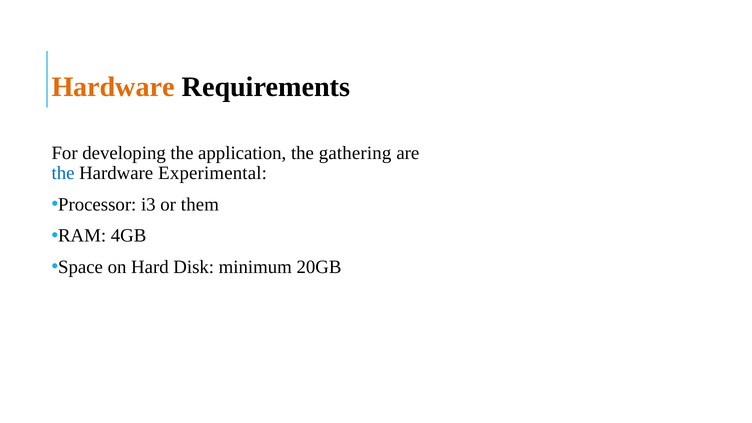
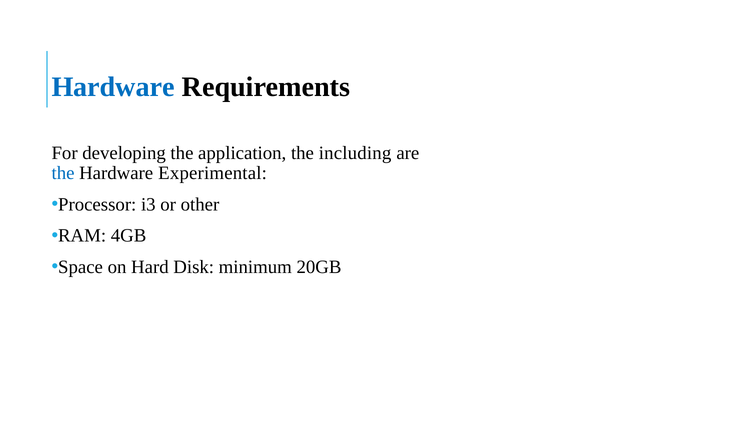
Hardware at (113, 87) colour: orange -> blue
gathering: gathering -> including
them: them -> other
